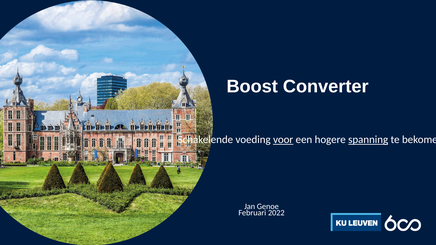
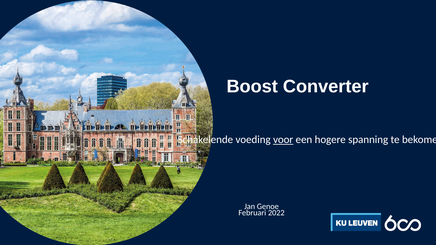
spanning underline: present -> none
